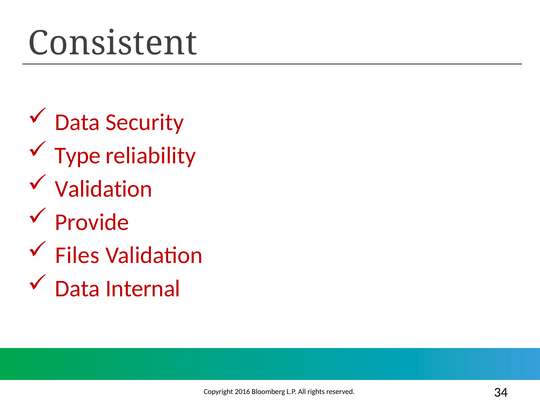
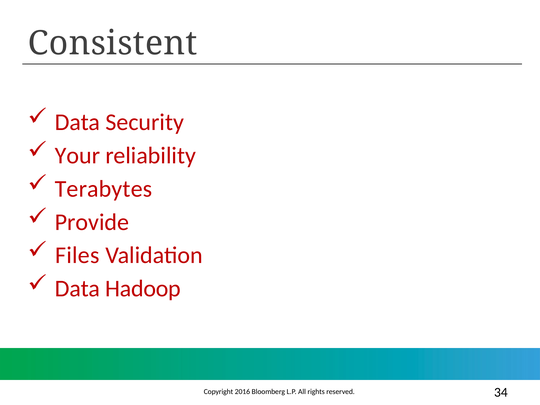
Type: Type -> Your
Validation at (104, 189): Validation -> Terabytes
Internal: Internal -> Hadoop
